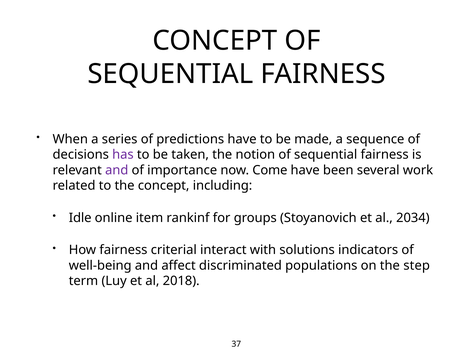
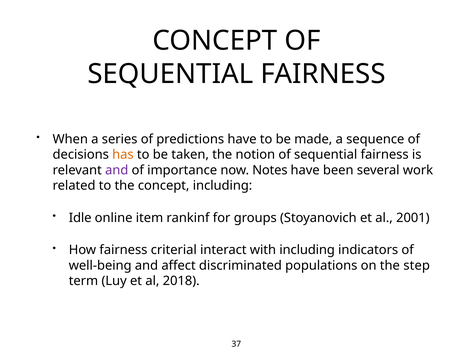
has colour: purple -> orange
Come: Come -> Notes
2034: 2034 -> 2001
with solutions: solutions -> including
